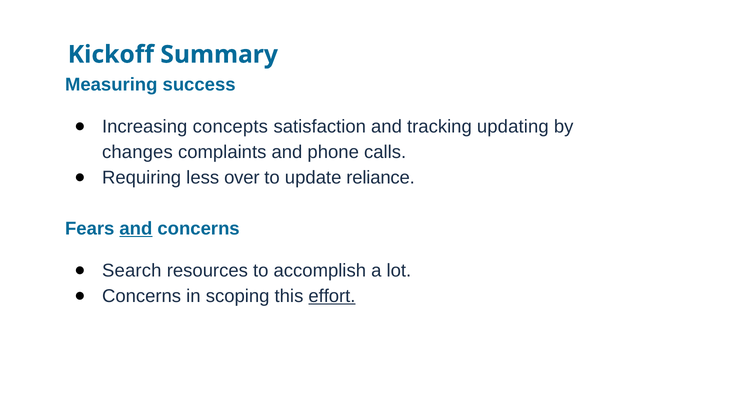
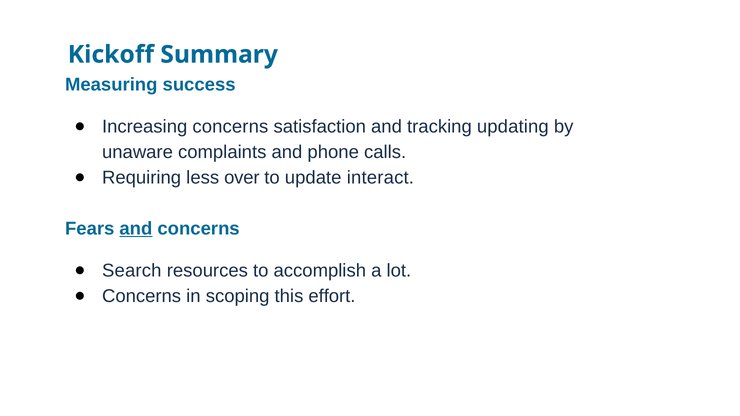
Increasing concepts: concepts -> concerns
changes: changes -> unaware
reliance: reliance -> interact
effort underline: present -> none
